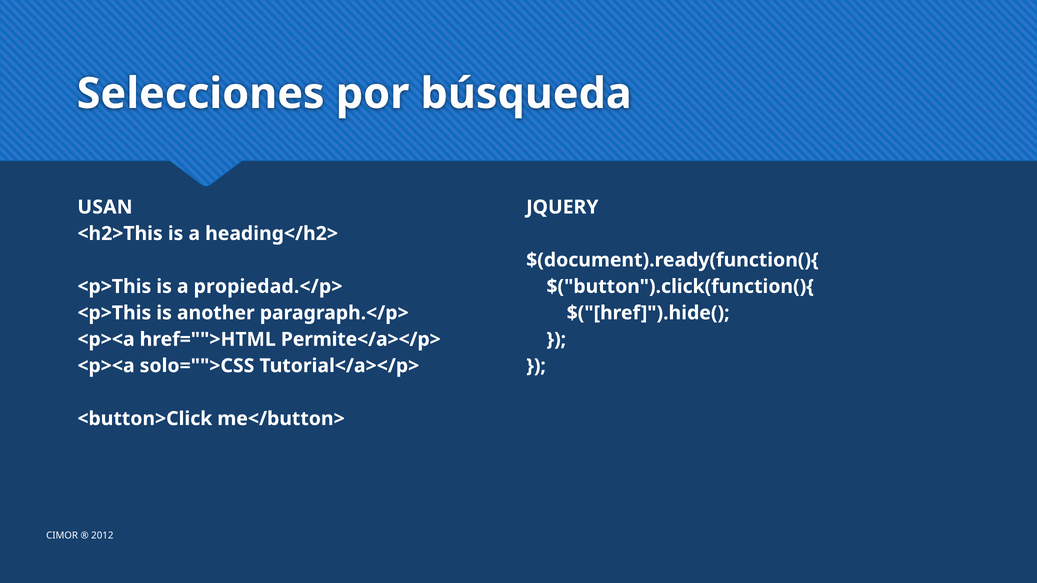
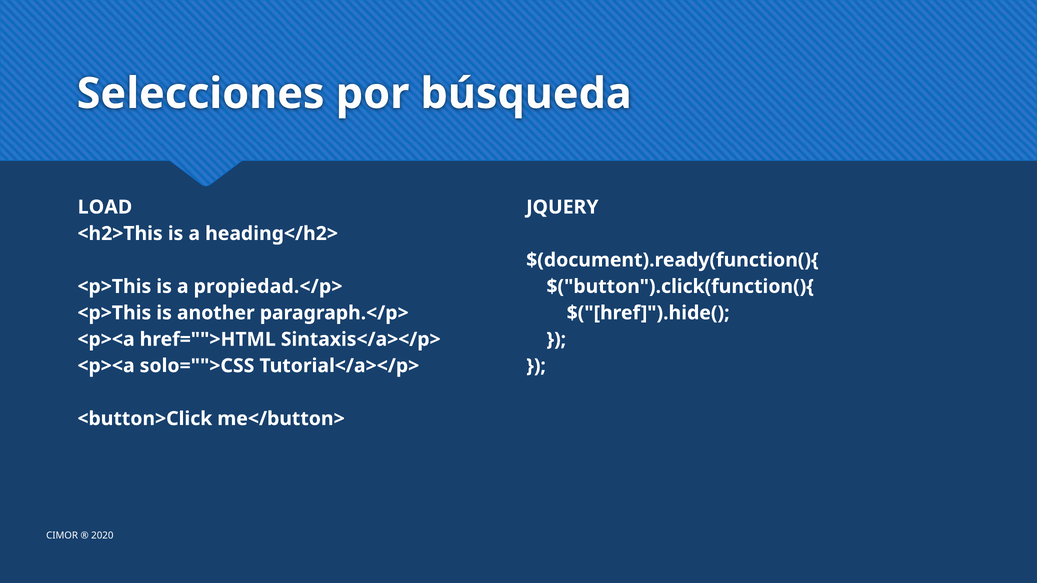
USAN: USAN -> LOAD
Permite</a></p>: Permite</a></p> -> Sintaxis</a></p>
2012: 2012 -> 2020
